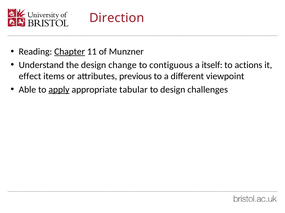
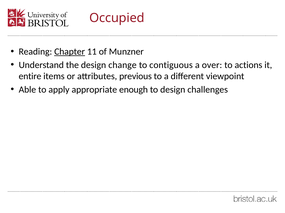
Direction: Direction -> Occupied
itself: itself -> over
effect: effect -> entire
apply underline: present -> none
tabular: tabular -> enough
